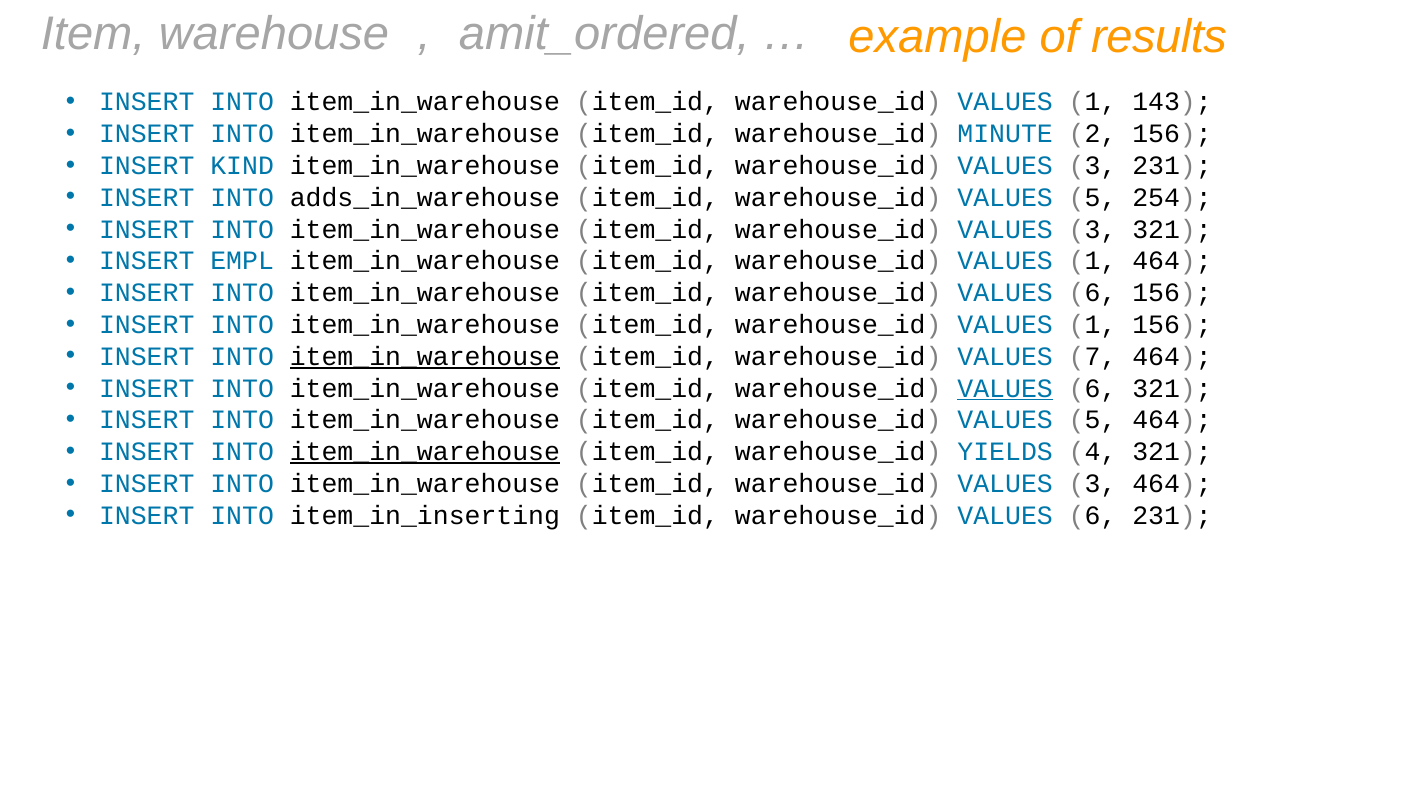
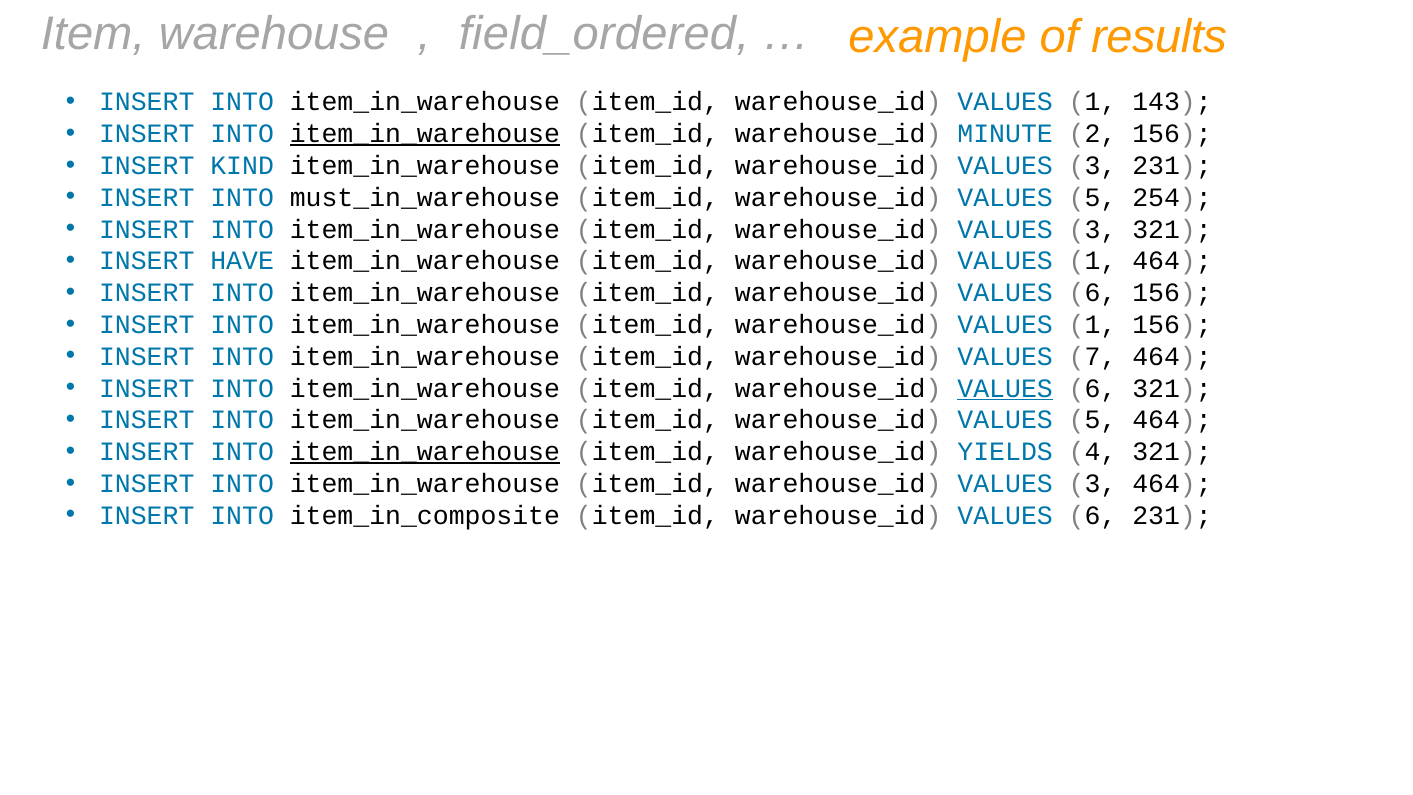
amit_ordered: amit_ordered -> field_ordered
item_in_warehouse at (425, 134) underline: none -> present
adds_in_warehouse: adds_in_warehouse -> must_in_warehouse
EMPL: EMPL -> HAVE
item_in_warehouse at (425, 356) underline: present -> none
item_in_inserting: item_in_inserting -> item_in_composite
